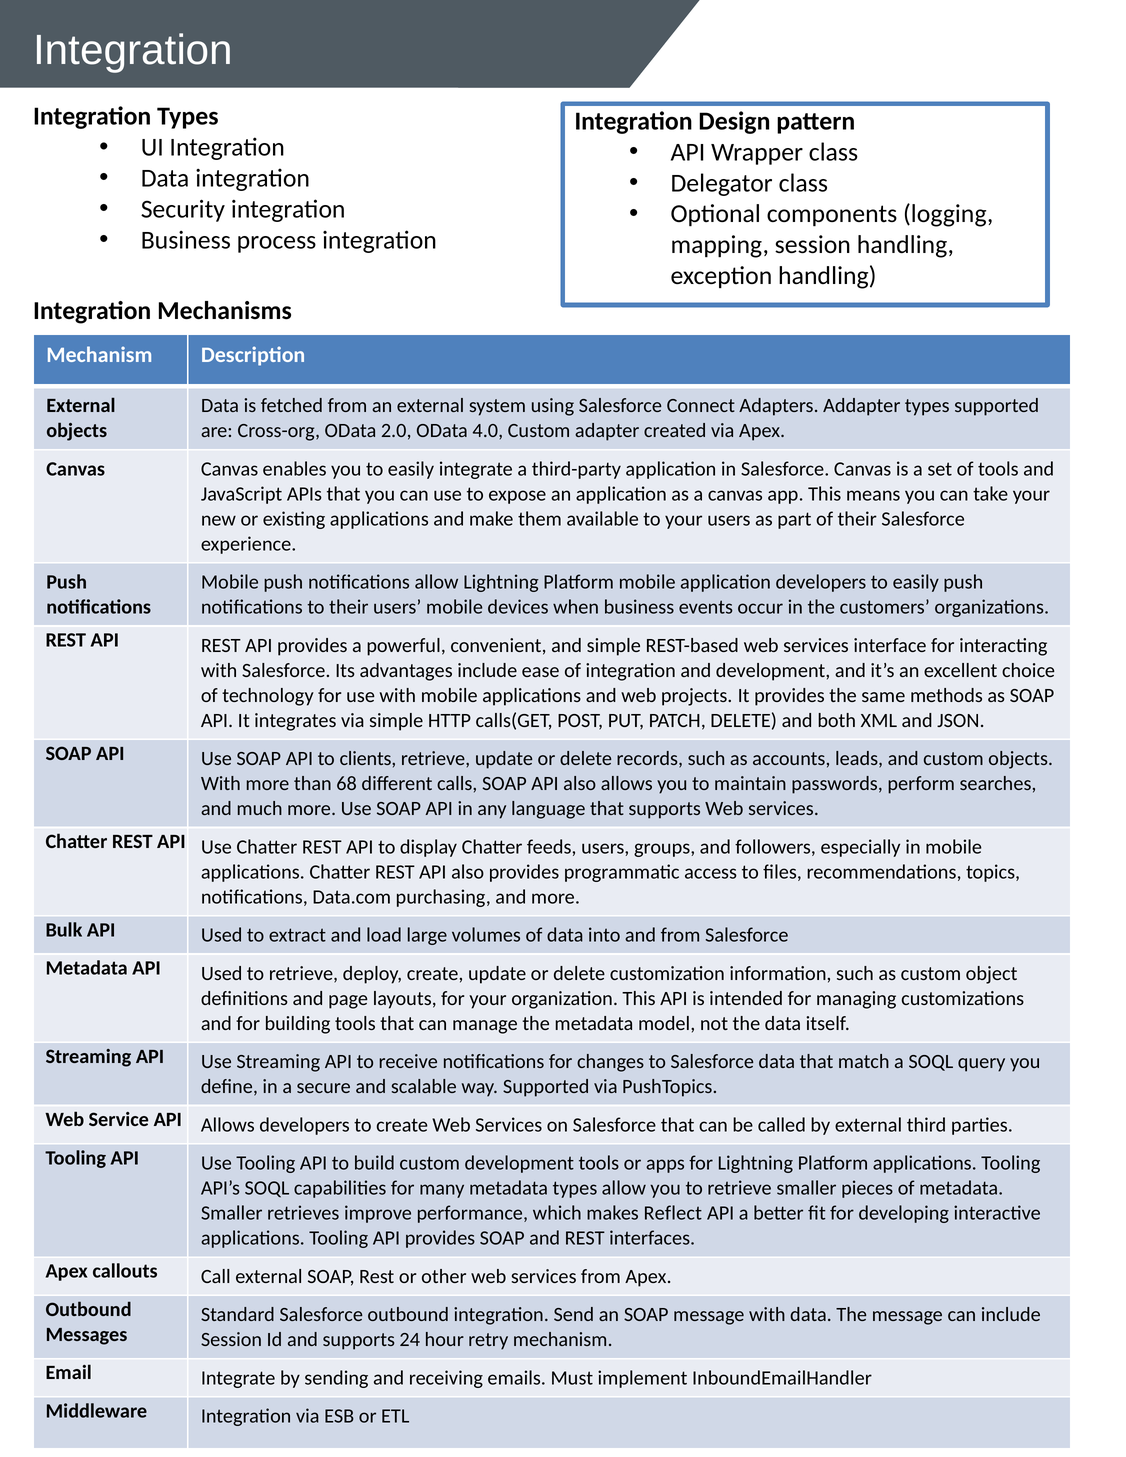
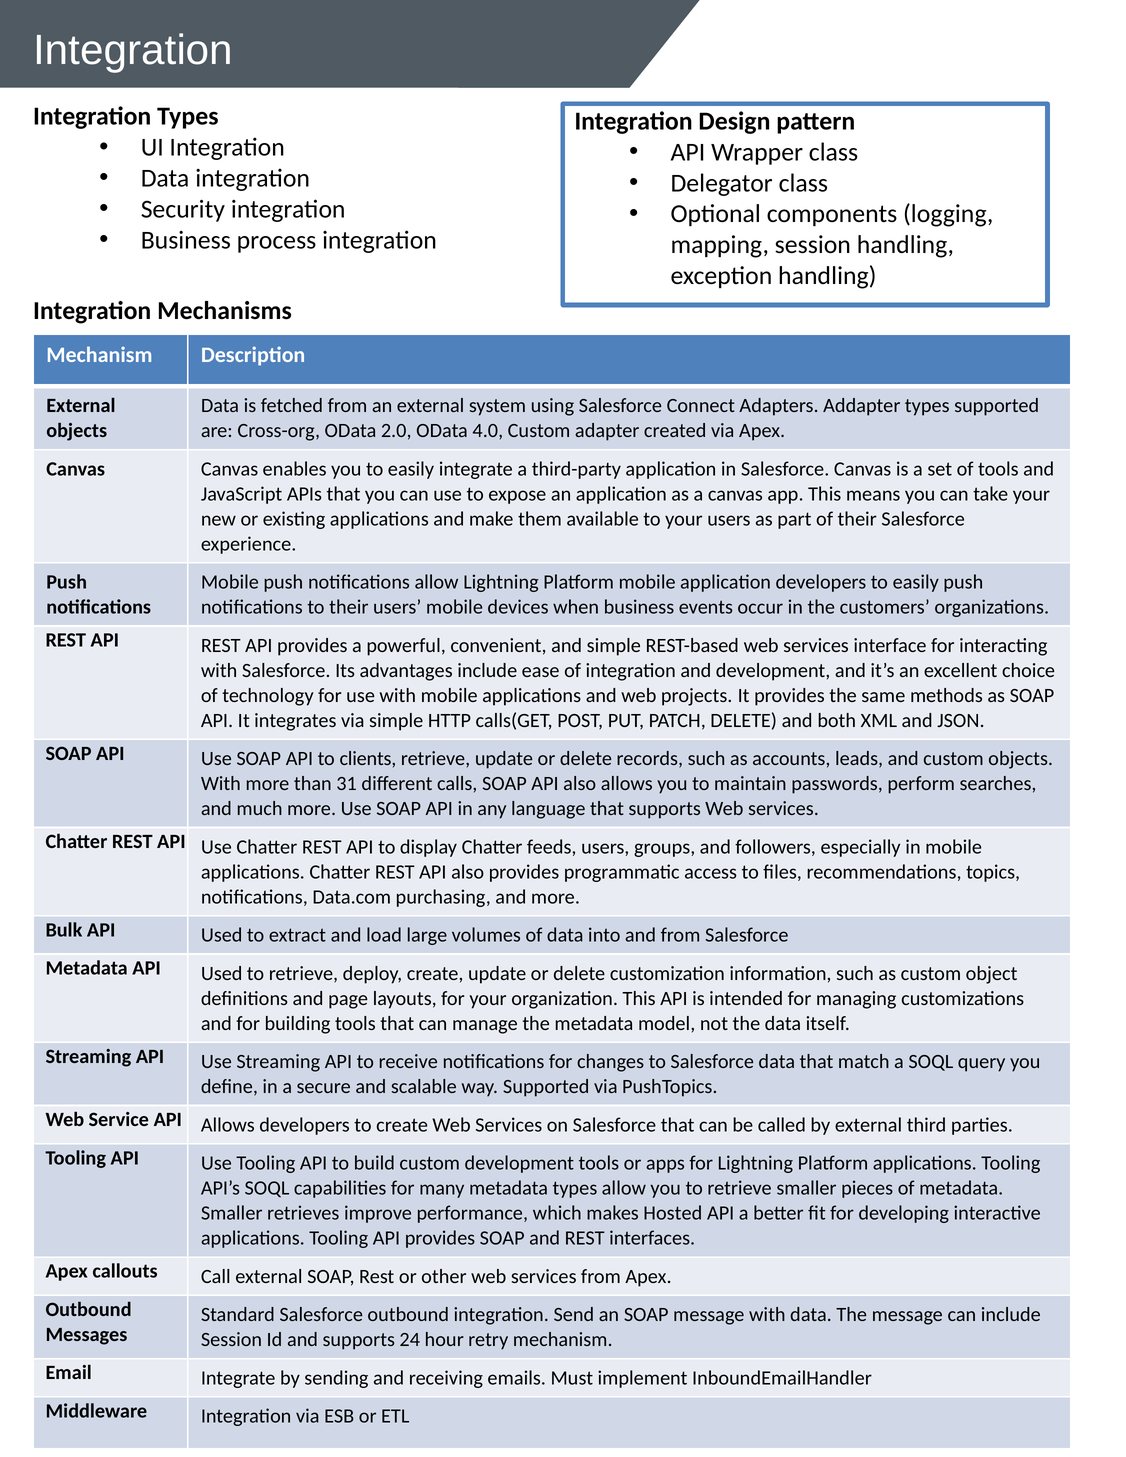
68: 68 -> 31
Reflect: Reflect -> Hosted
